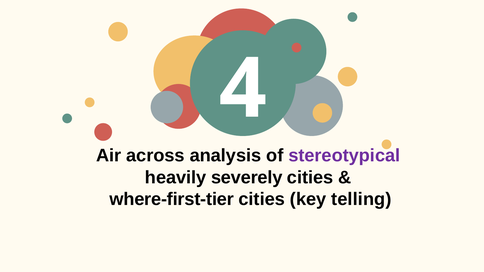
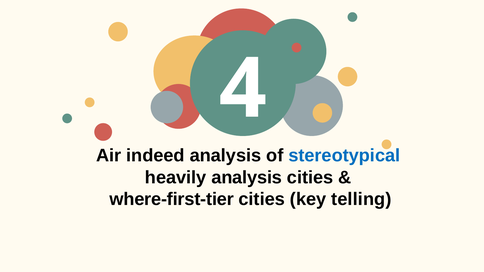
across: across -> indeed
stereotypical colour: purple -> blue
heavily severely: severely -> analysis
